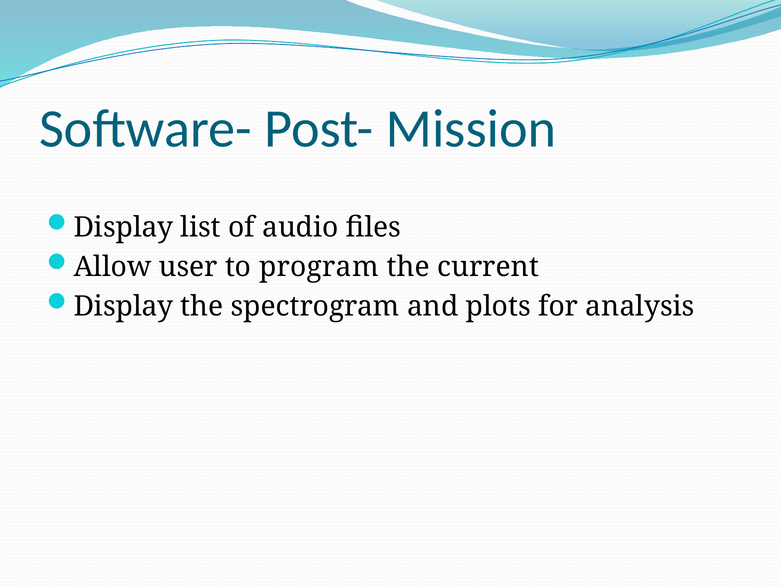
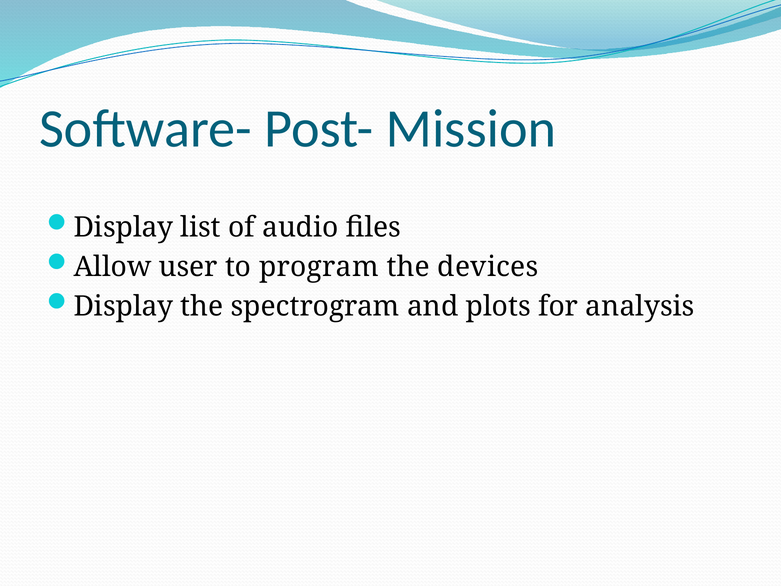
current: current -> devices
